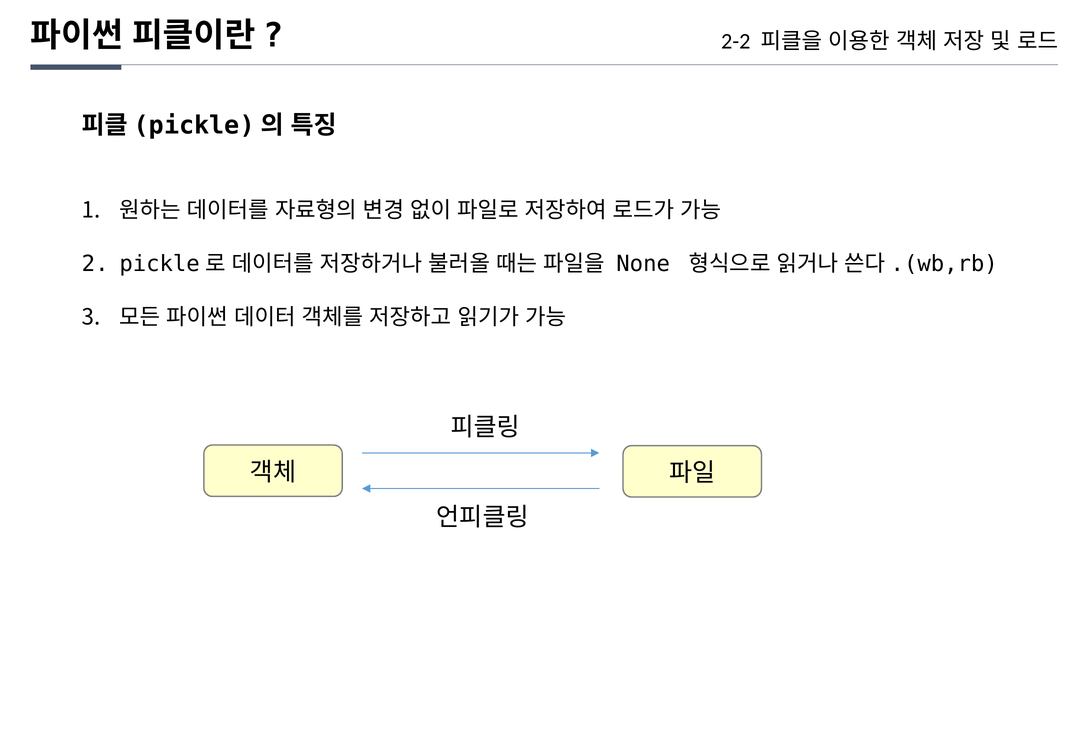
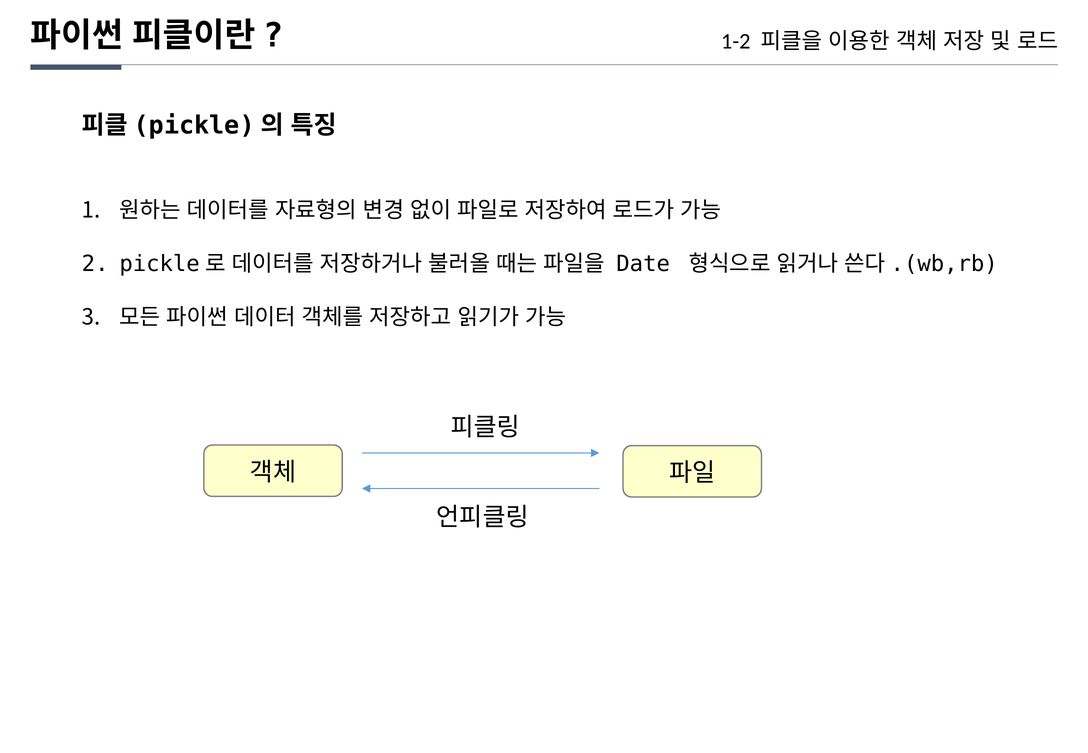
2-2: 2-2 -> 1-2
None: None -> Date
